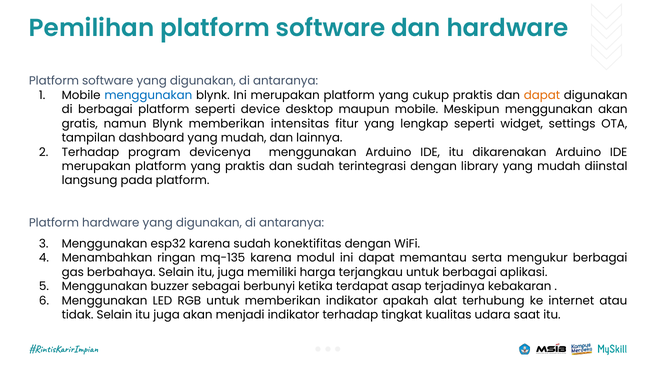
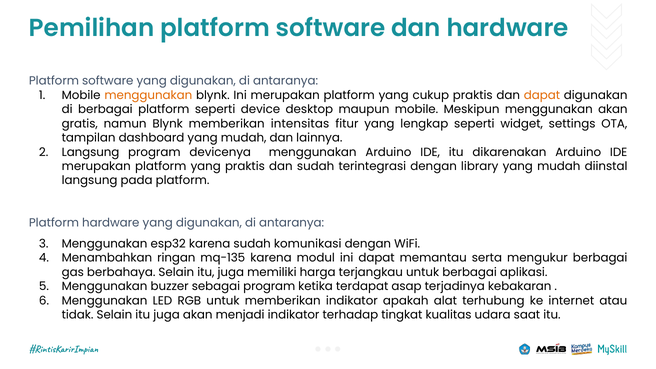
menggunakan at (148, 95) colour: blue -> orange
Terhadap at (90, 152): Terhadap -> Langsung
konektifitas: konektifitas -> komunikasi
sebagai berbunyi: berbunyi -> program
